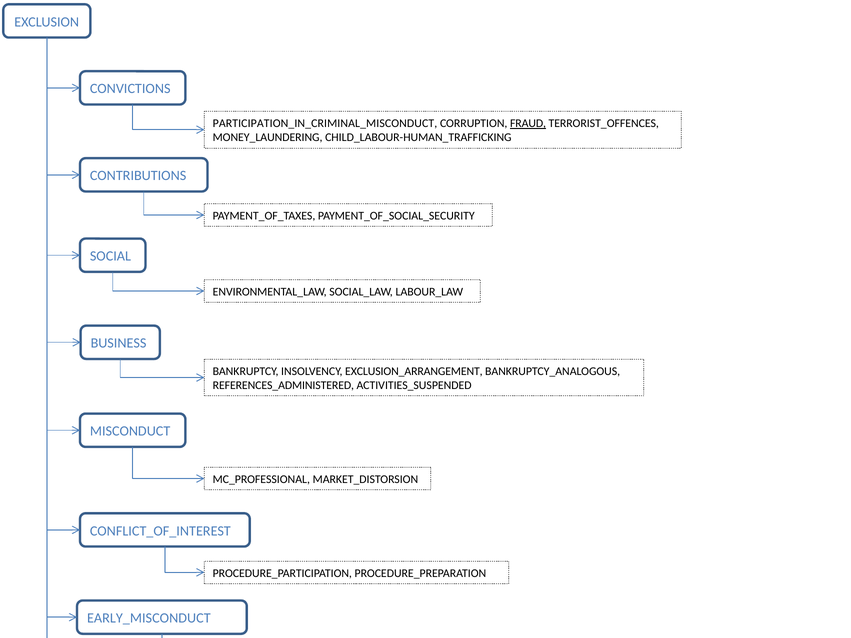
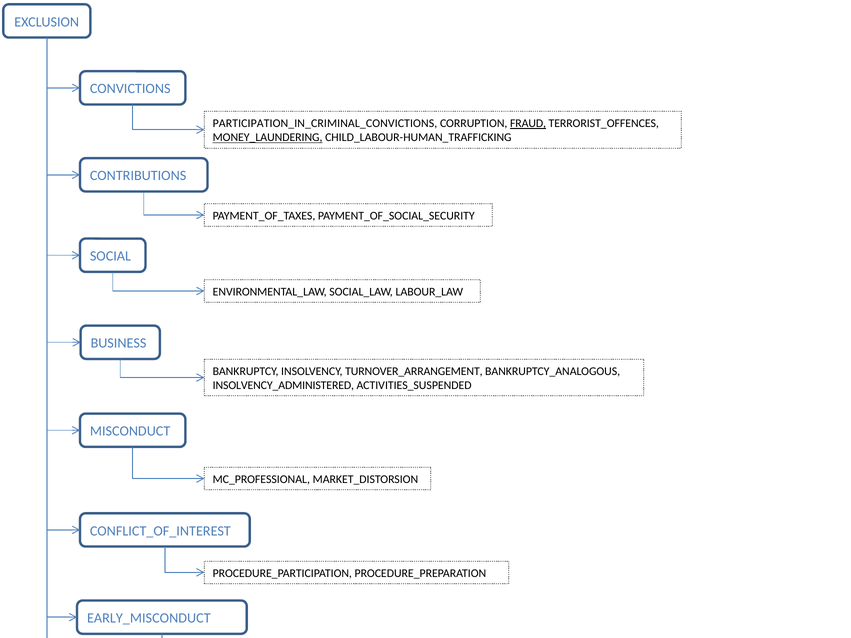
PARTICIPATION_IN_CRIMINAL_MISCONDUCT: PARTICIPATION_IN_CRIMINAL_MISCONDUCT -> PARTICIPATION_IN_CRIMINAL_CONVICTIONS
MONEY_LAUNDERING underline: none -> present
EXCLUSION_ARRANGEMENT: EXCLUSION_ARRANGEMENT -> TURNOVER_ARRANGEMENT
REFERENCES_ADMINISTERED: REFERENCES_ADMINISTERED -> INSOLVENCY_ADMINISTERED
